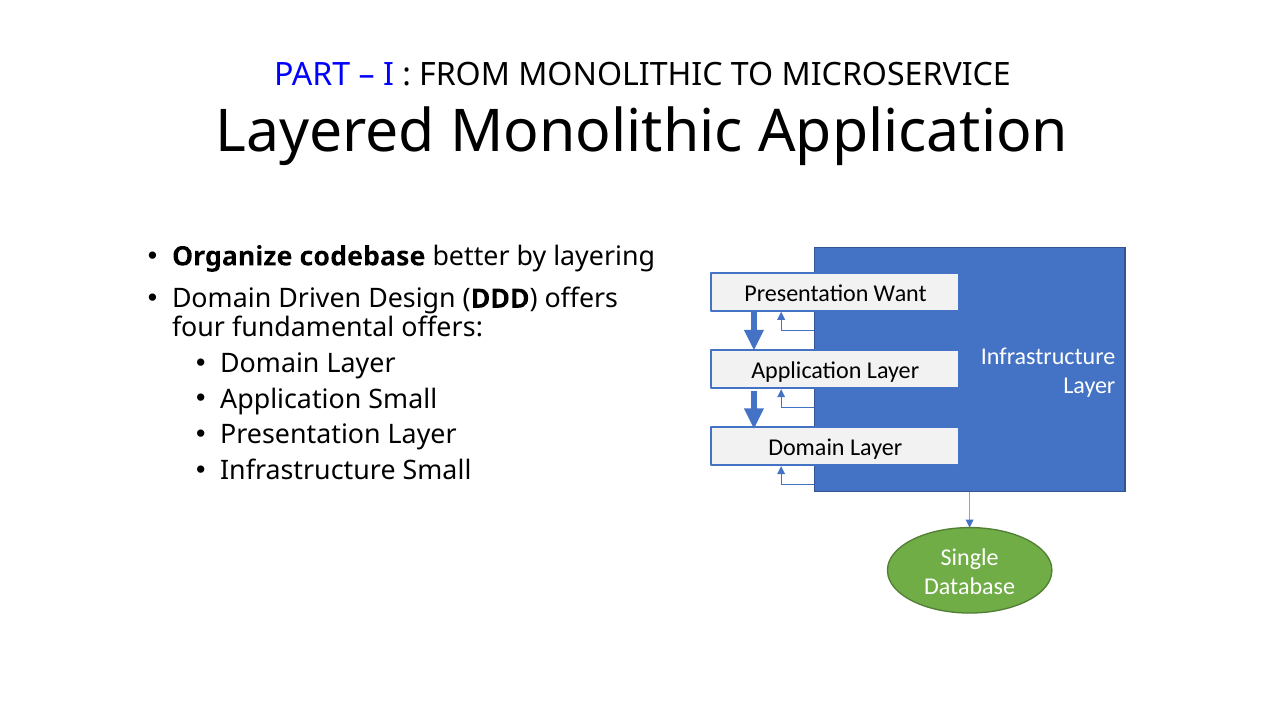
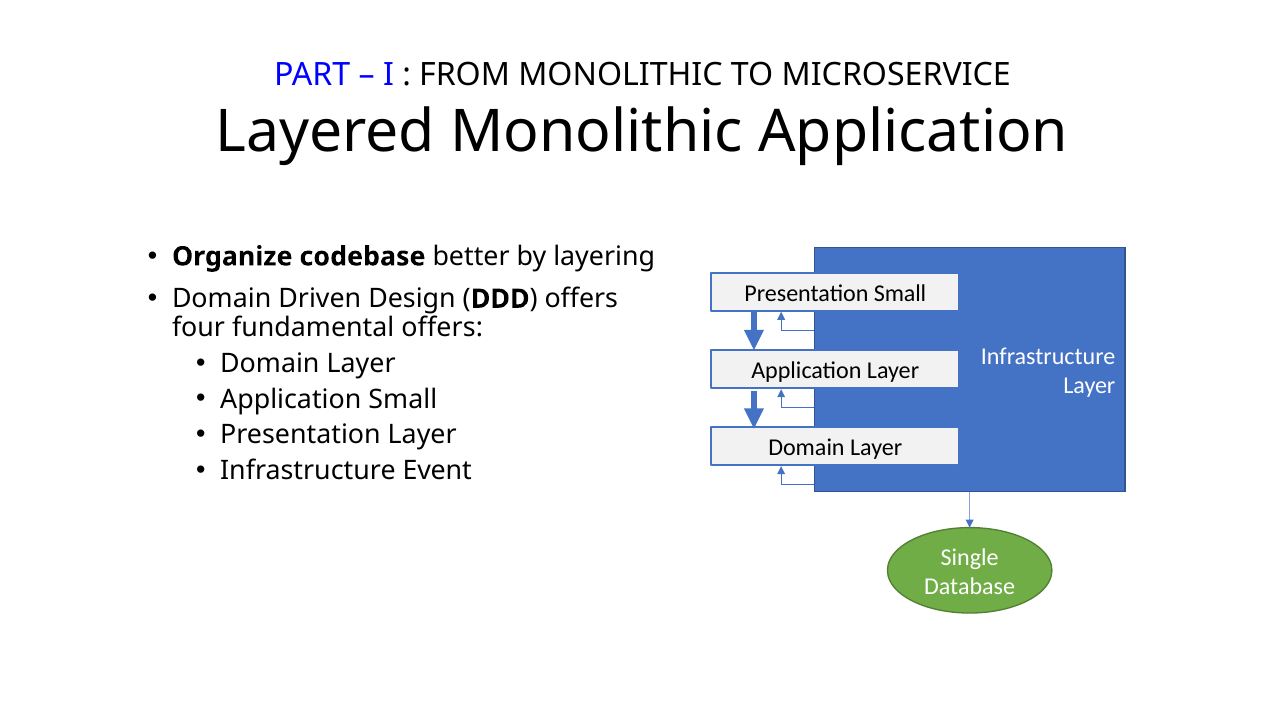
Presentation Want: Want -> Small
Infrastructure Small: Small -> Event
